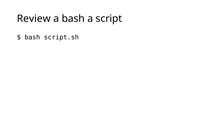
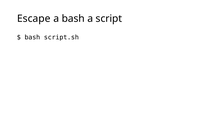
Review: Review -> Escape
